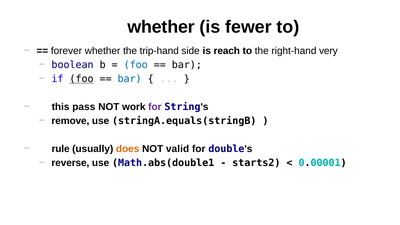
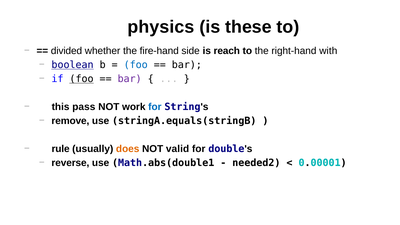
whether at (161, 27): whether -> physics
fewer: fewer -> these
forever: forever -> divided
trip-hand: trip-hand -> fire-hand
very: very -> with
boolean underline: none -> present
bar at (130, 79) colour: blue -> purple
for at (155, 107) colour: purple -> blue
starts2: starts2 -> needed2
